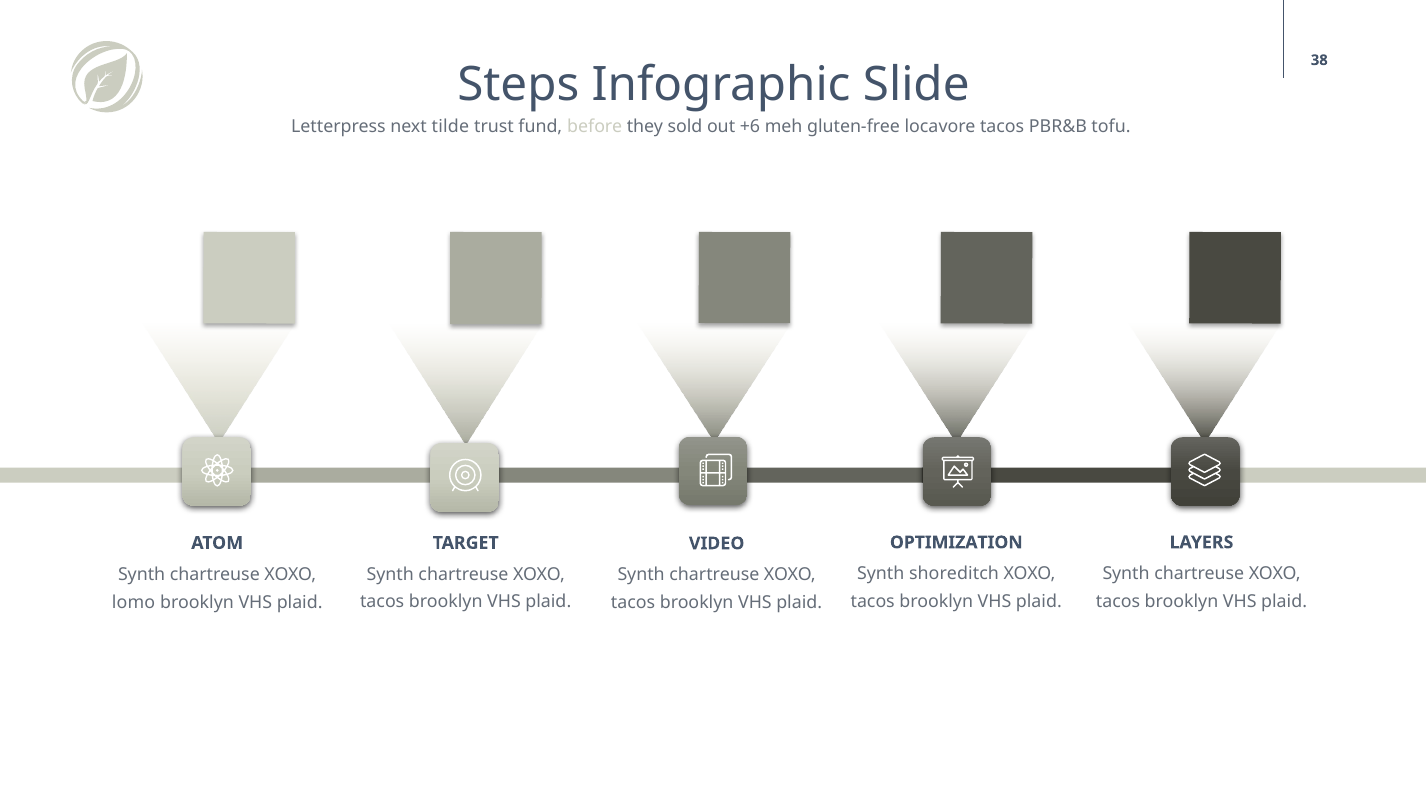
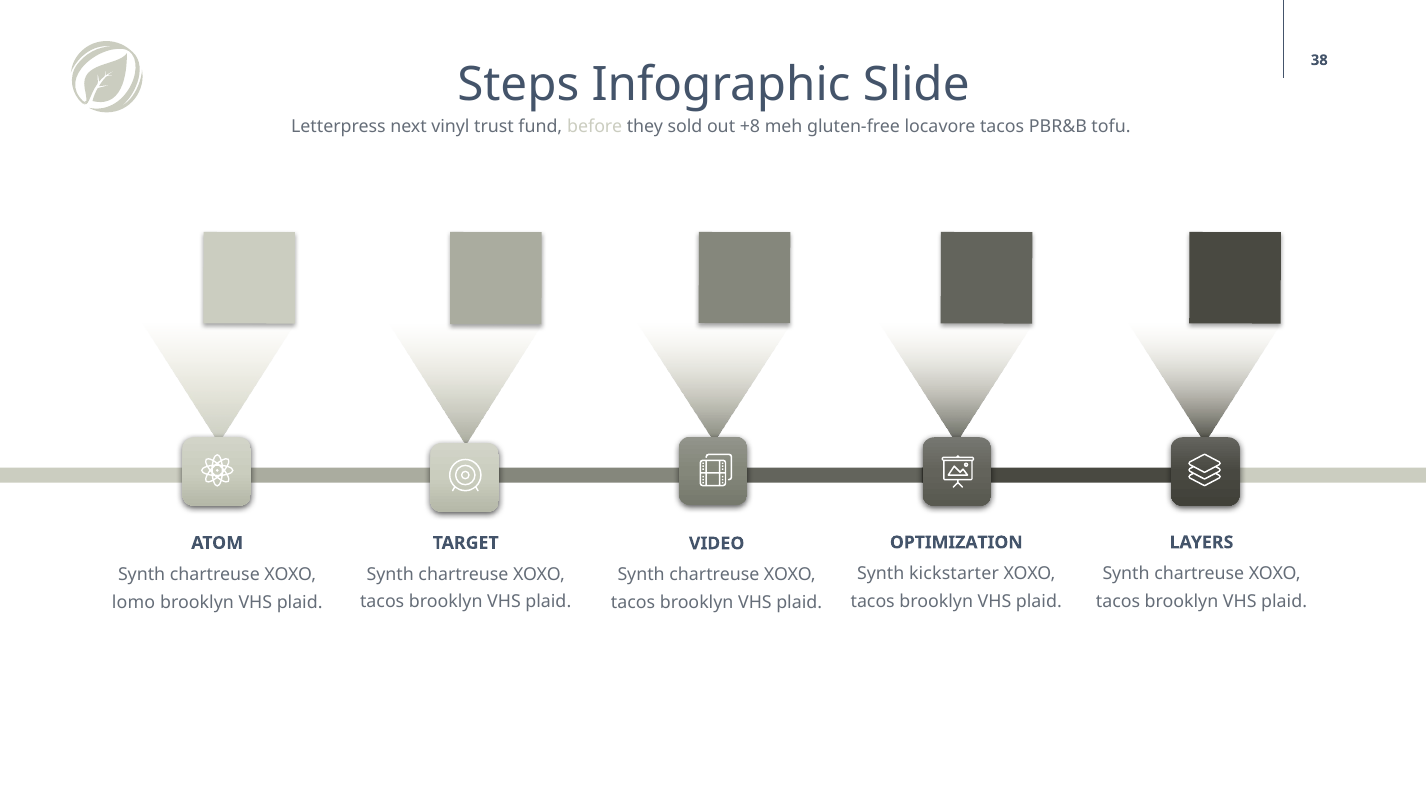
tilde: tilde -> vinyl
+6: +6 -> +8
shoreditch: shoreditch -> kickstarter
